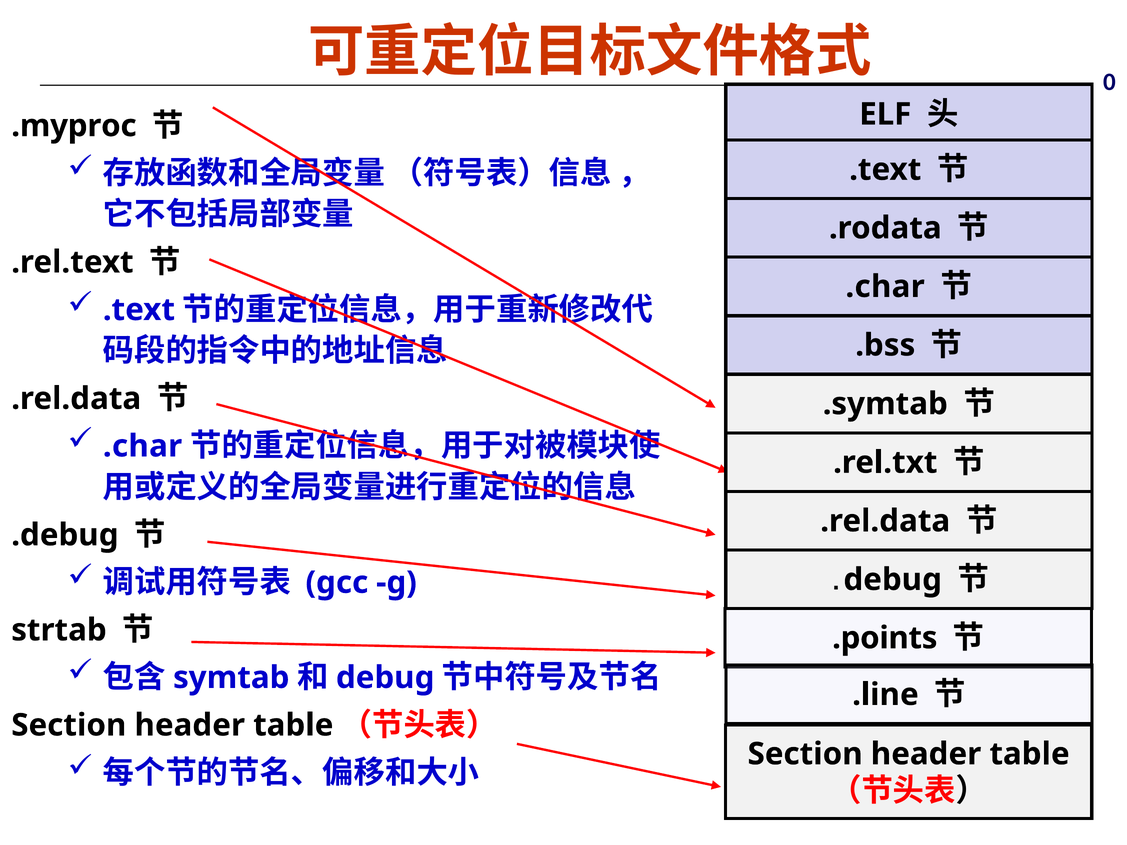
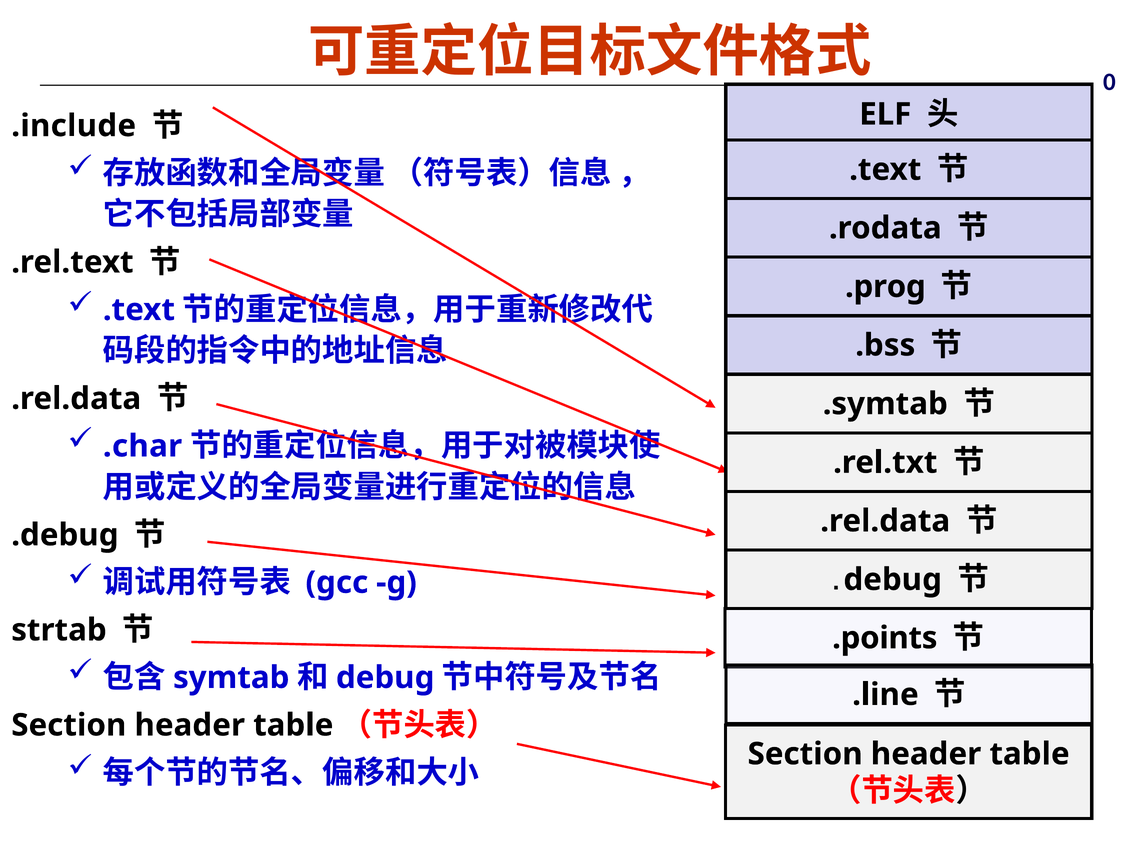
.myproc: .myproc -> .include
.char at (885, 287): .char -> .prog
